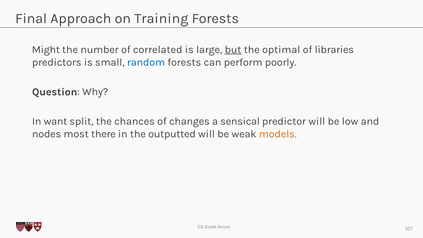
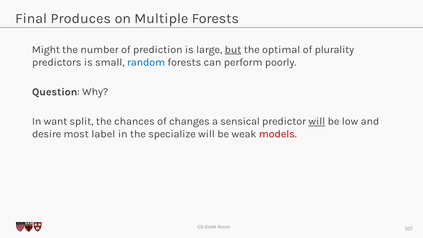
Approach: Approach -> Produces
Training: Training -> Multiple
correlated: correlated -> prediction
libraries: libraries -> plurality
will at (317, 121) underline: none -> present
nodes: nodes -> desire
there: there -> label
outputted: outputted -> specialize
models colour: orange -> red
